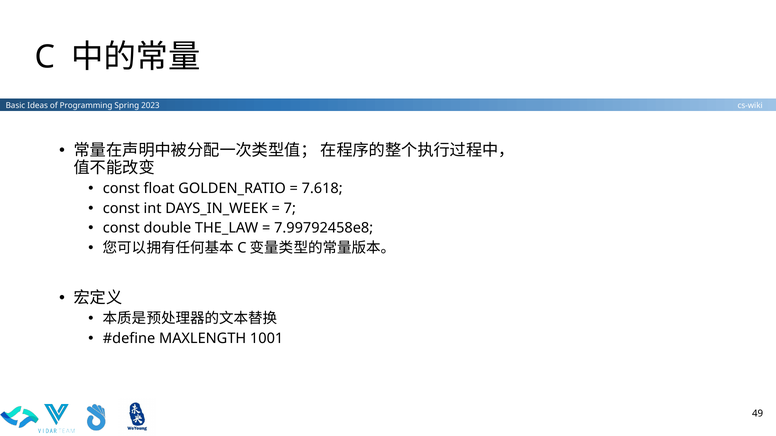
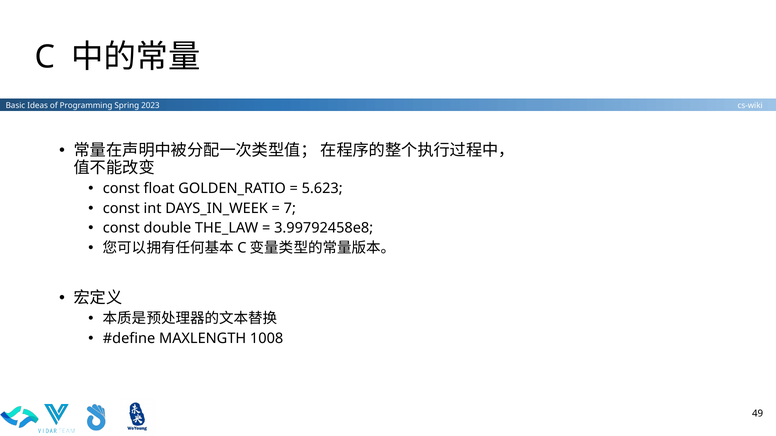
7.618: 7.618 -> 5.623
7.99792458e8: 7.99792458e8 -> 3.99792458e8
1001: 1001 -> 1008
